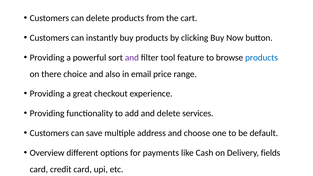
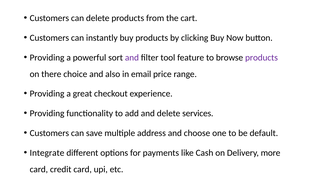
products at (261, 58) colour: blue -> purple
Overview: Overview -> Integrate
fields: fields -> more
